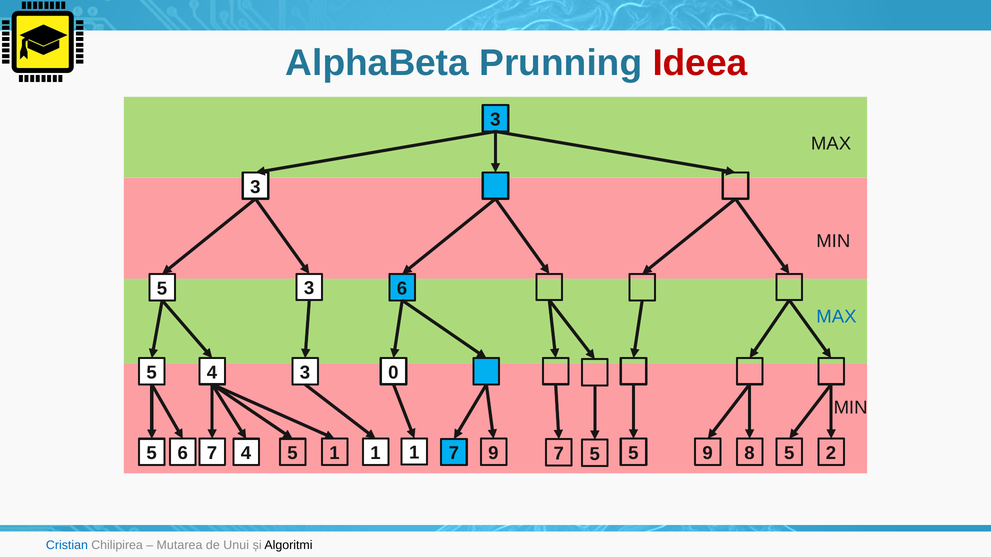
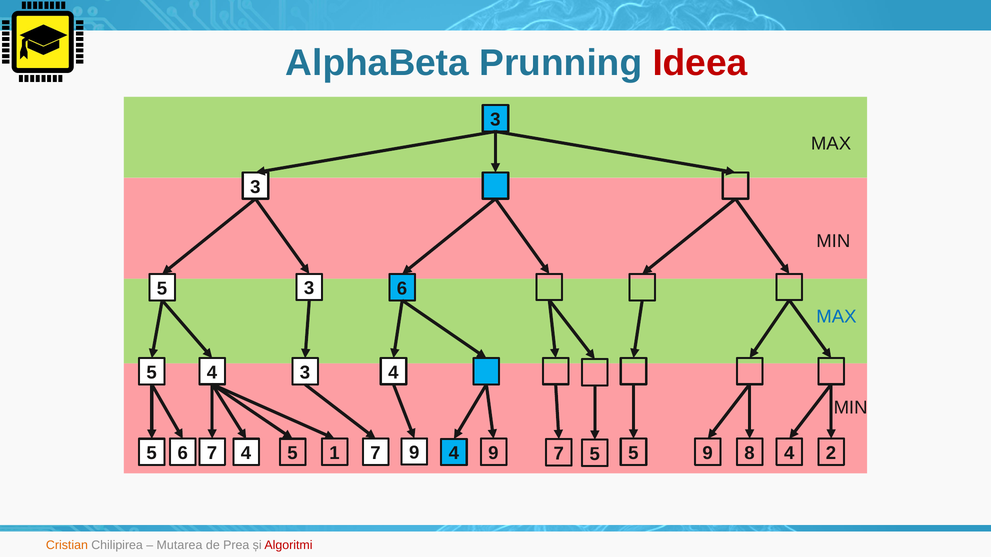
4 0: 0 -> 4
7 1: 1 -> 7
1 1: 1 -> 9
5 7: 7 -> 4
9 5: 5 -> 4
Cristian colour: blue -> orange
Unui: Unui -> Prea
Algoritmi colour: black -> red
